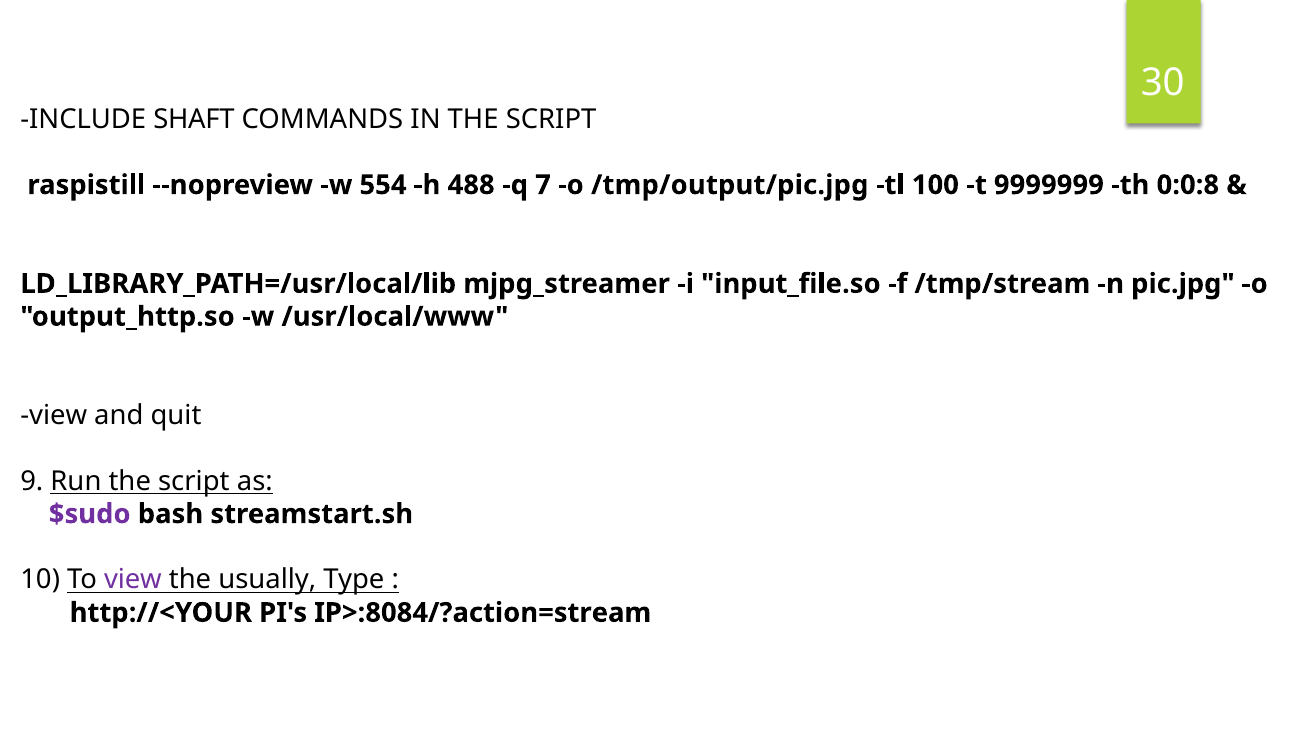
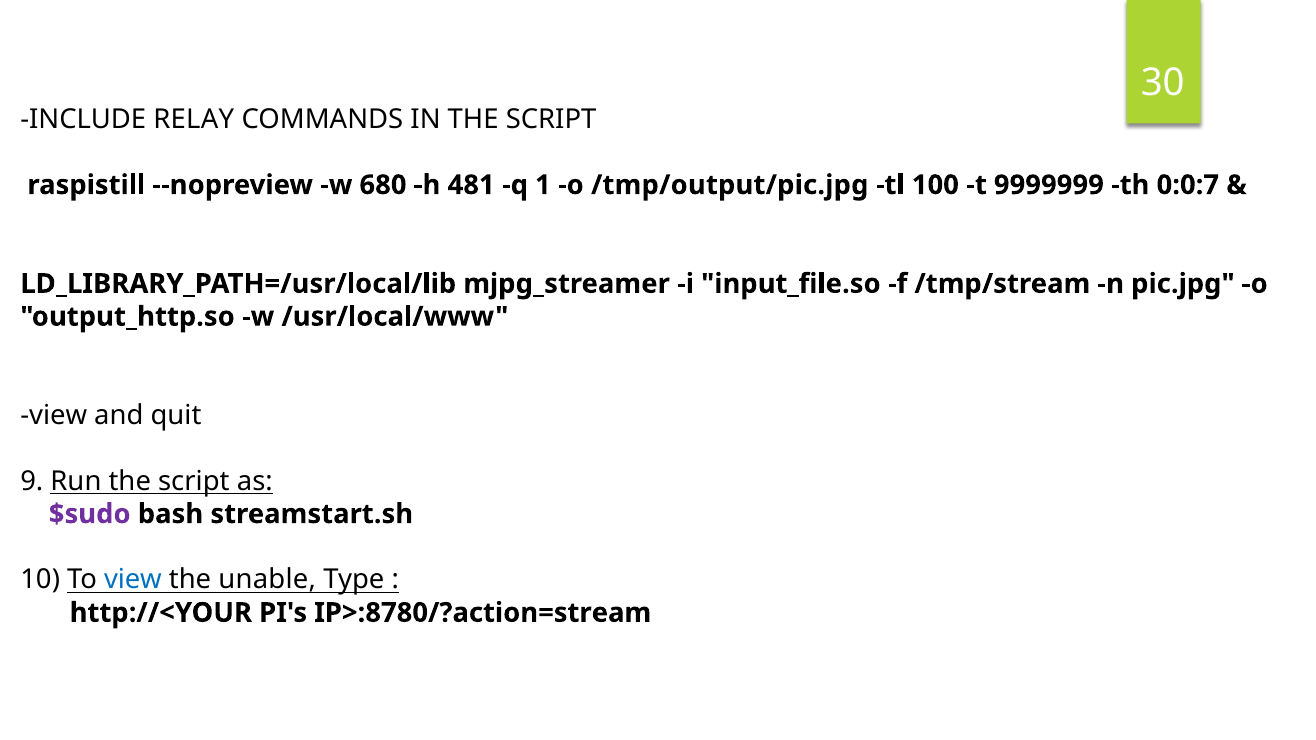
SHAFT: SHAFT -> RELAY
554: 554 -> 680
488: 488 -> 481
7: 7 -> 1
0:0:8: 0:0:8 -> 0:0:7
view at (133, 580) colour: purple -> blue
usually: usually -> unable
IP>:8084/?action=stream: IP>:8084/?action=stream -> IP>:8780/?action=stream
